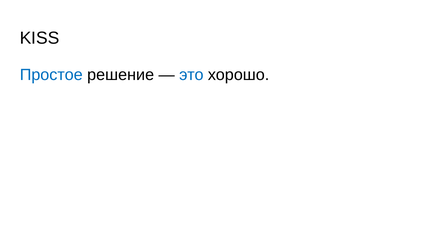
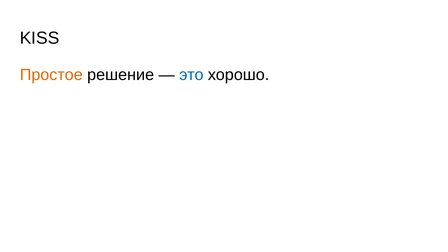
Простое colour: blue -> orange
